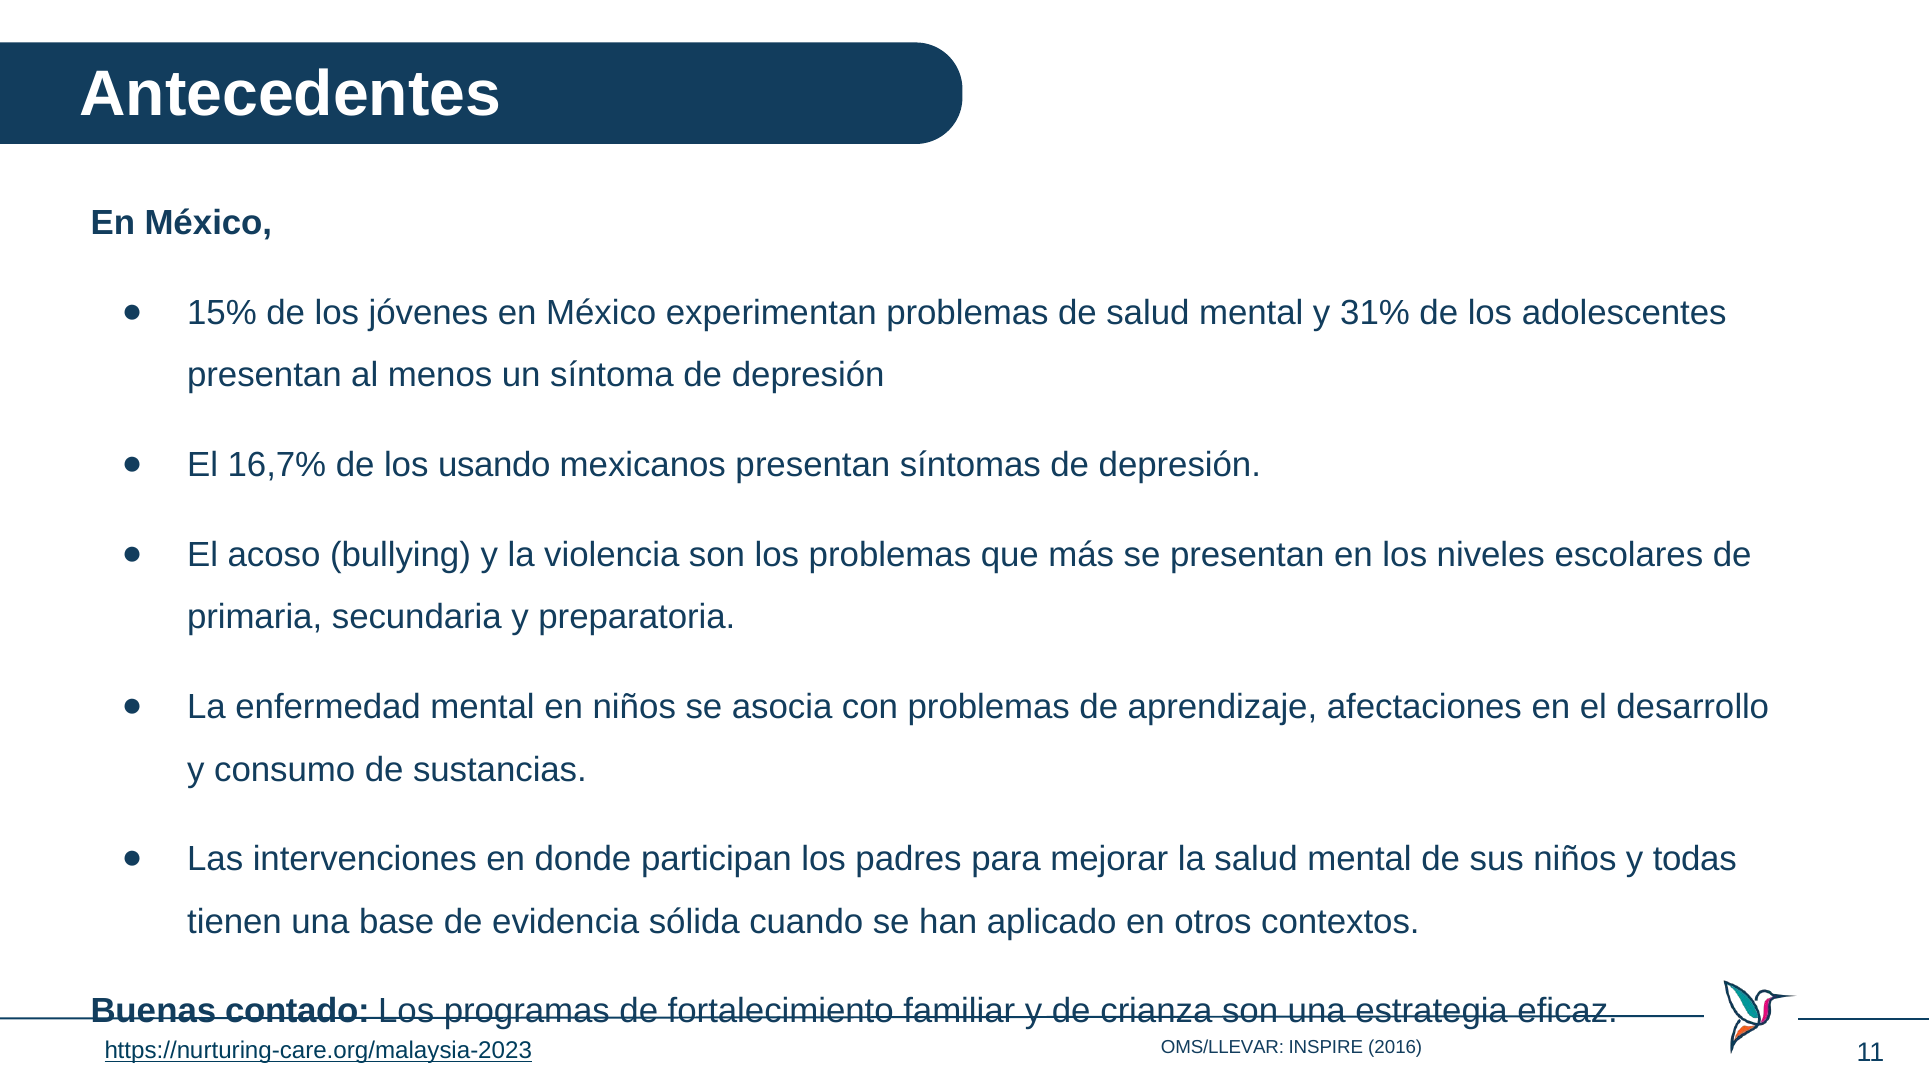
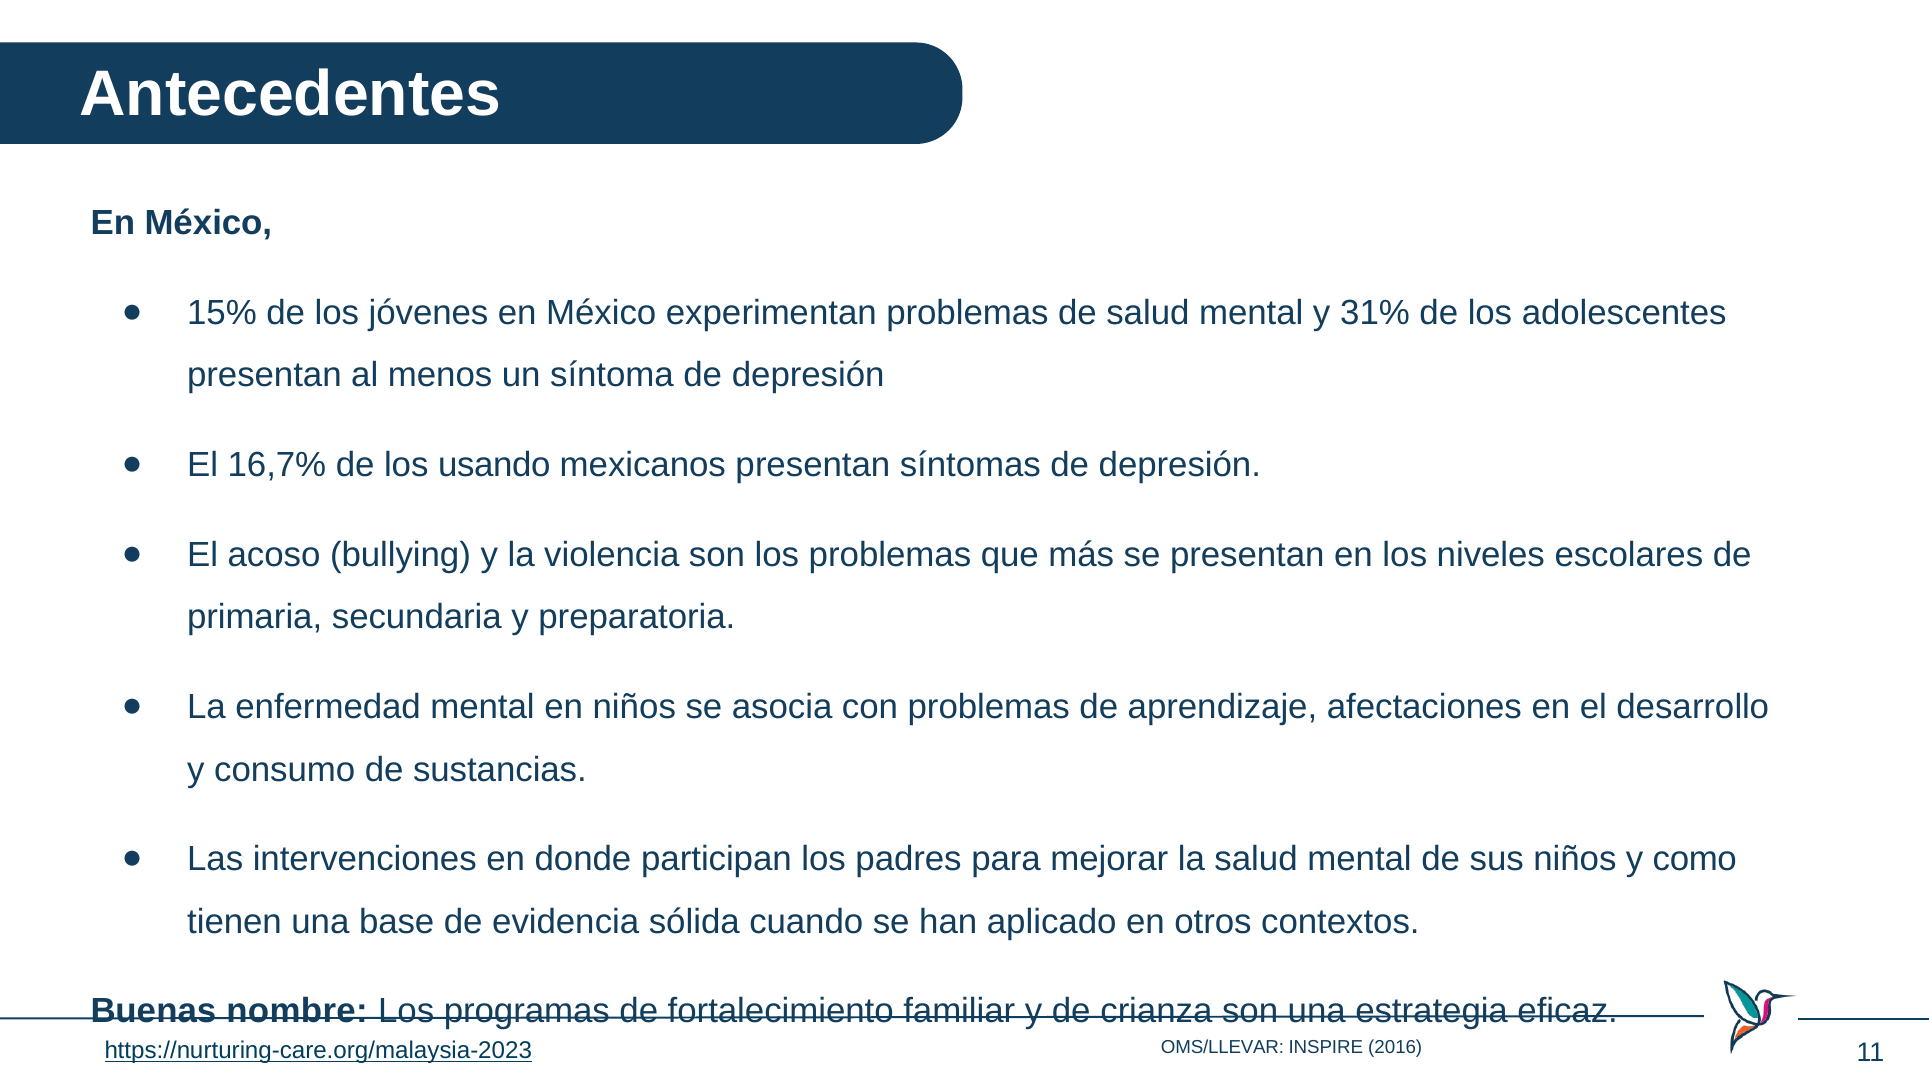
todas: todas -> como
contado: contado -> nombre
